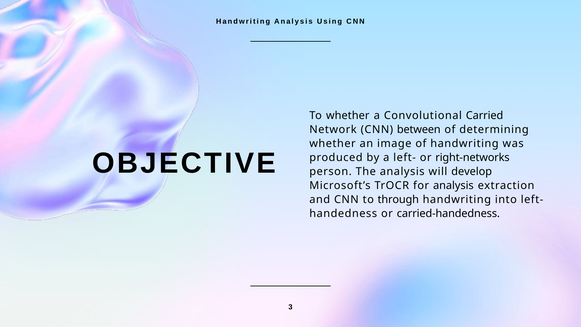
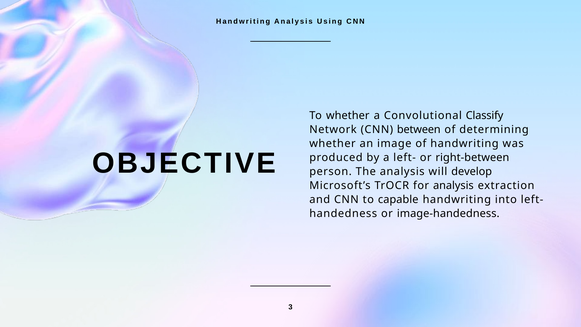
Carried: Carried -> Classify
right-networks: right-networks -> right-between
through: through -> capable
carried-handedness: carried-handedness -> image-handedness
